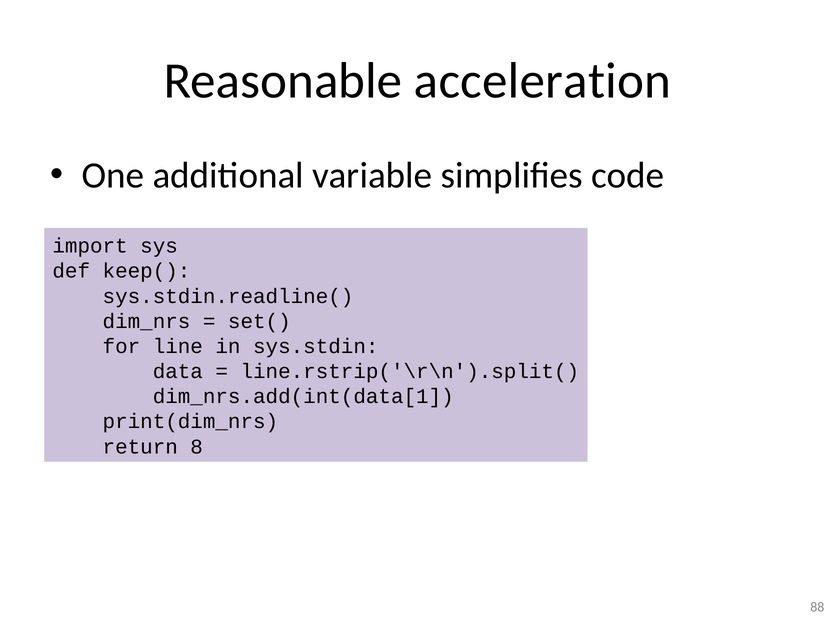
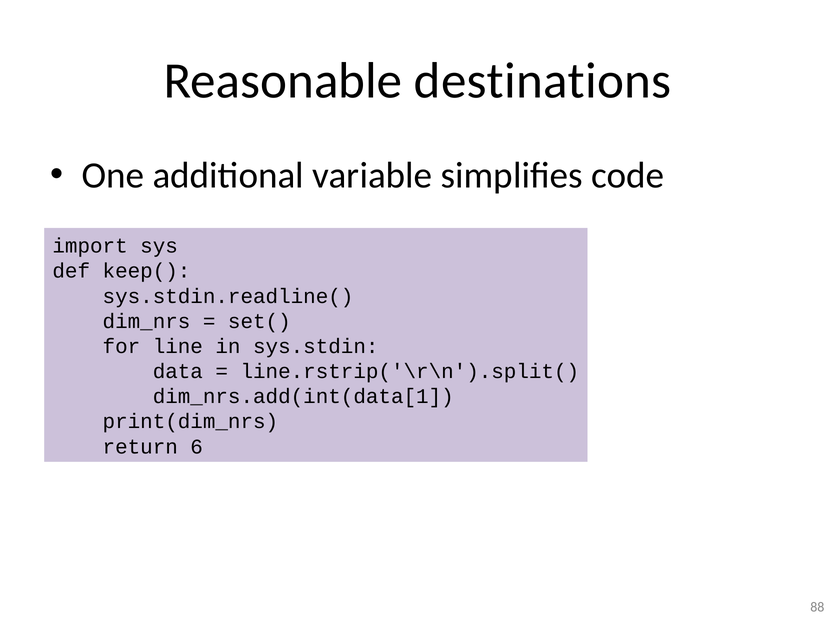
acceleration: acceleration -> destinations
8: 8 -> 6
